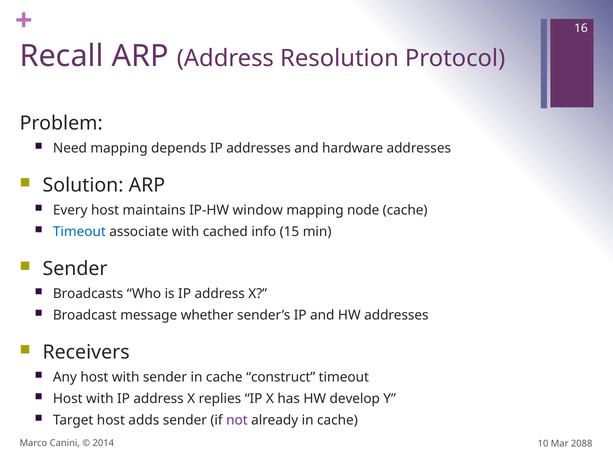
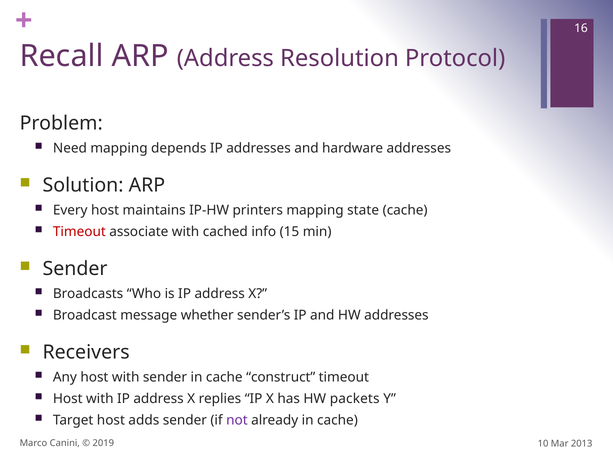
window: window -> printers
node: node -> state
Timeout at (79, 231) colour: blue -> red
develop: develop -> packets
2014: 2014 -> 2019
2088: 2088 -> 2013
